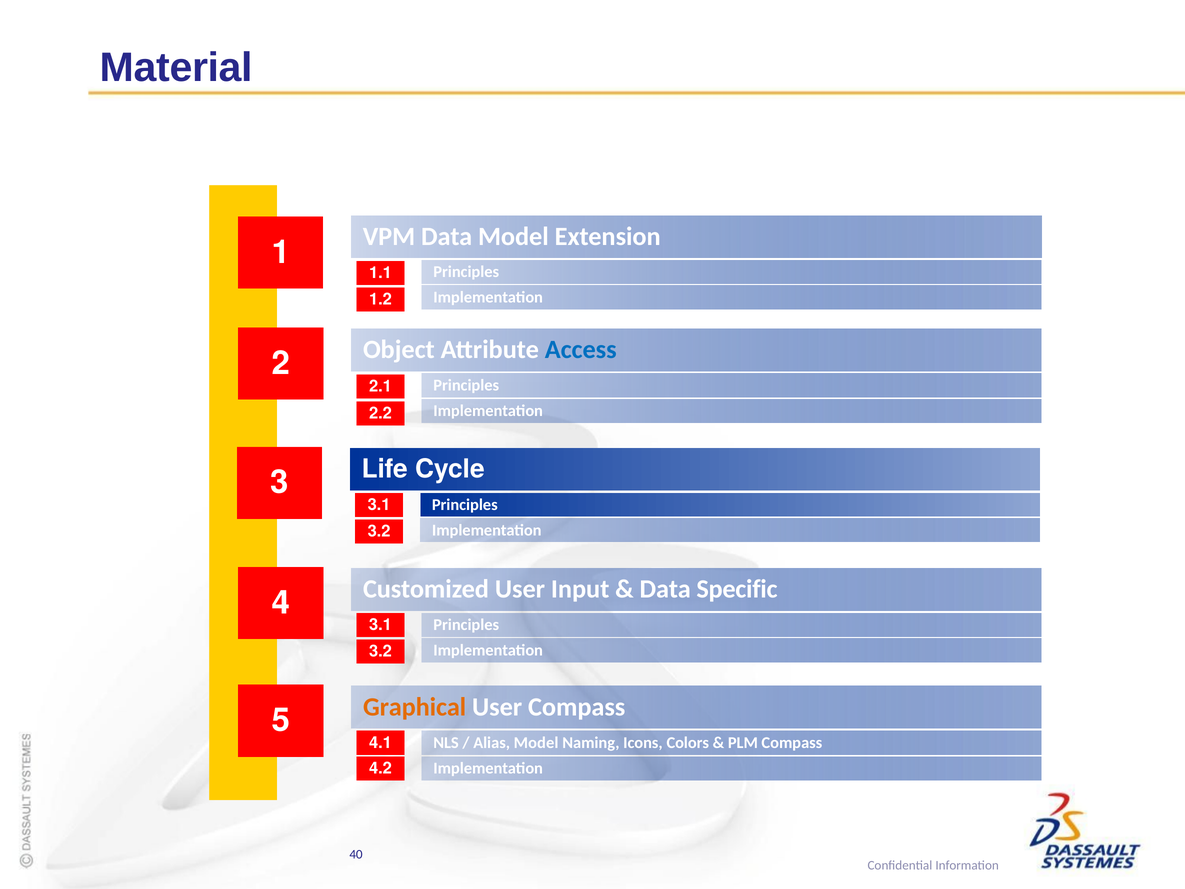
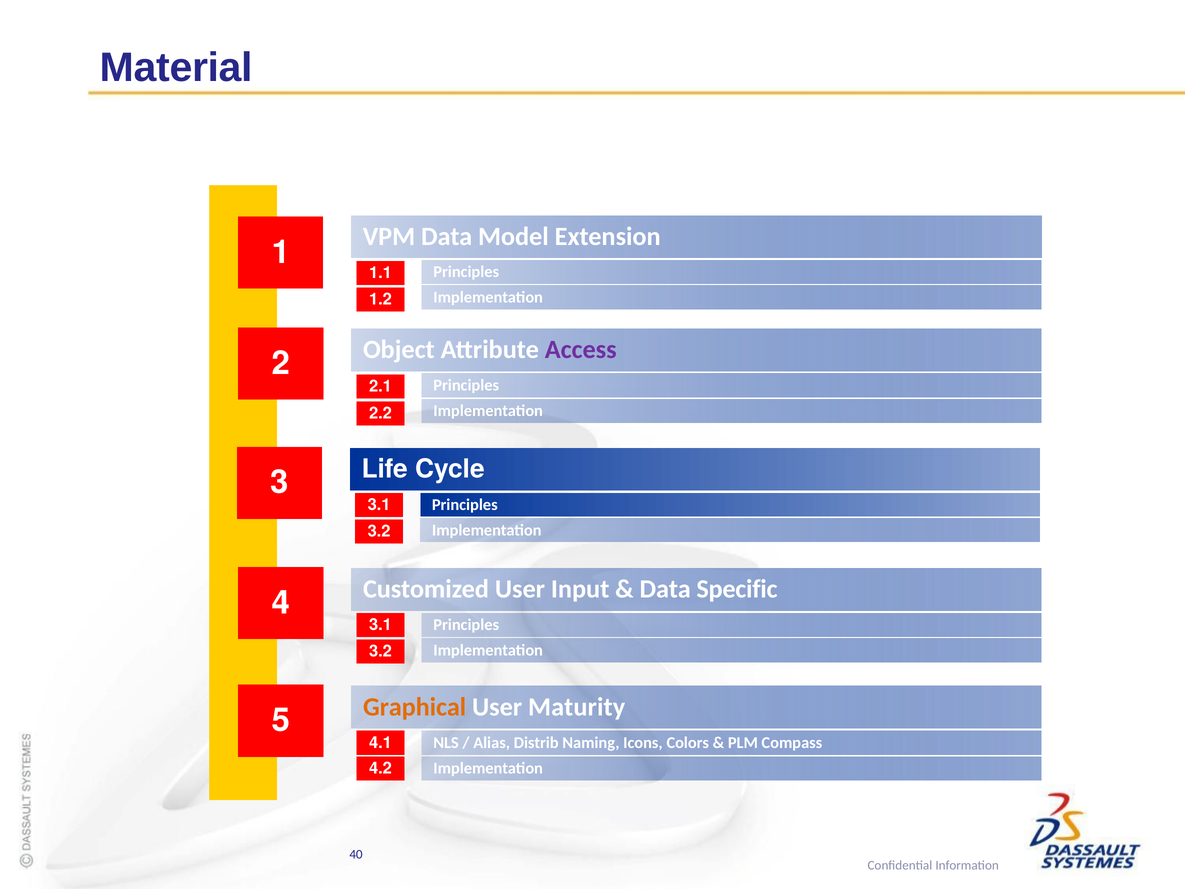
Access colour: blue -> purple
User Compass: Compass -> Maturity
Alias Model: Model -> Distrib
